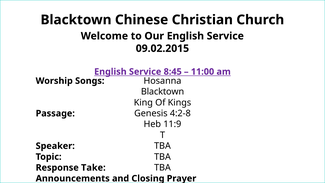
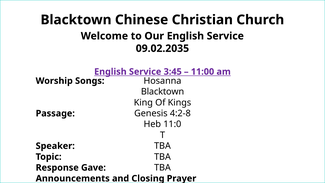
09.02.2015: 09.02.2015 -> 09.02.2035
8:45: 8:45 -> 3:45
11:9: 11:9 -> 11:0
Take: Take -> Gave
